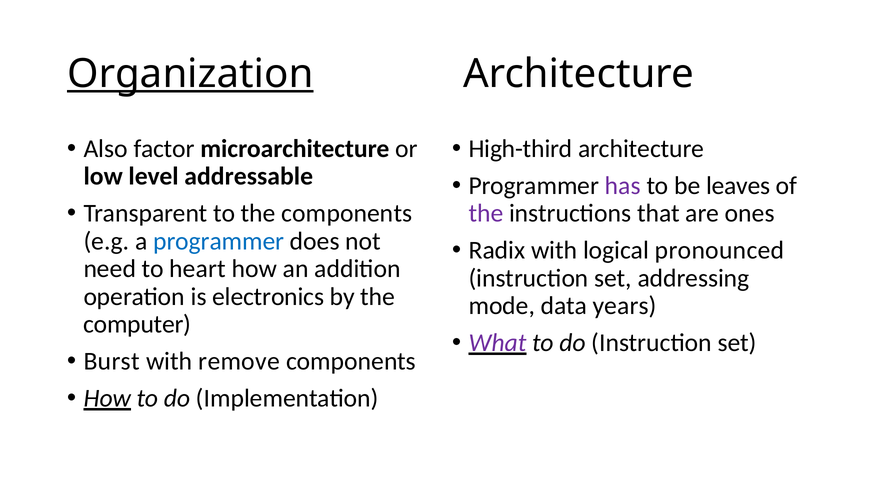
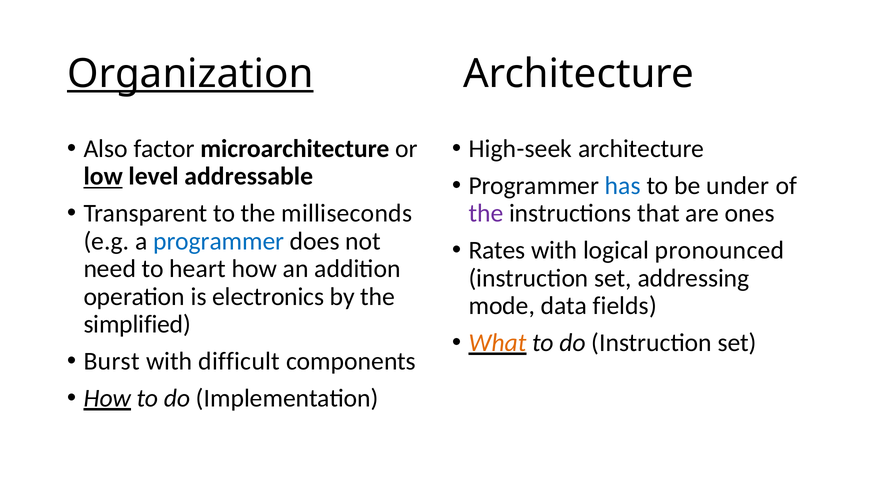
High-third: High-third -> High-seek
low underline: none -> present
has colour: purple -> blue
leaves: leaves -> under
the components: components -> milliseconds
Radix: Radix -> Rates
years: years -> fields
computer: computer -> simplified
What colour: purple -> orange
remove: remove -> difficult
